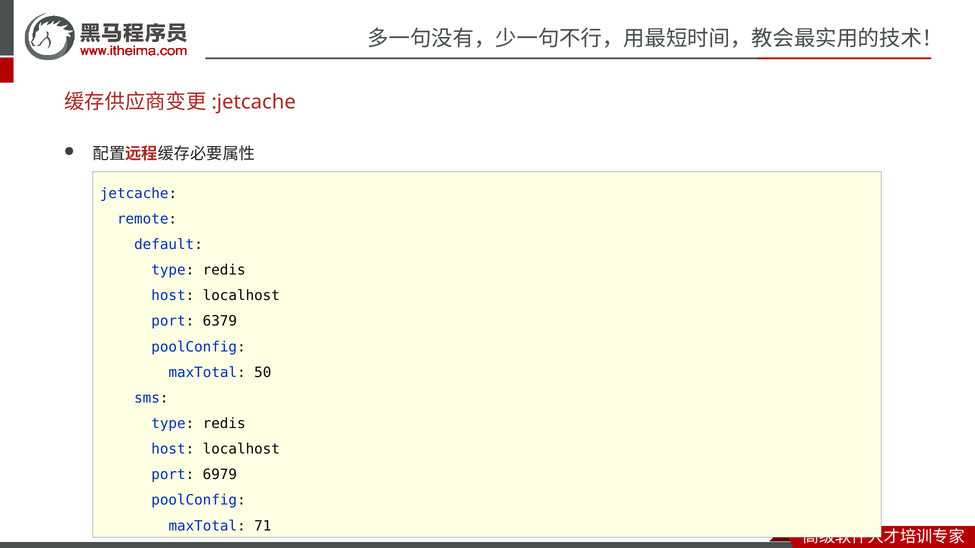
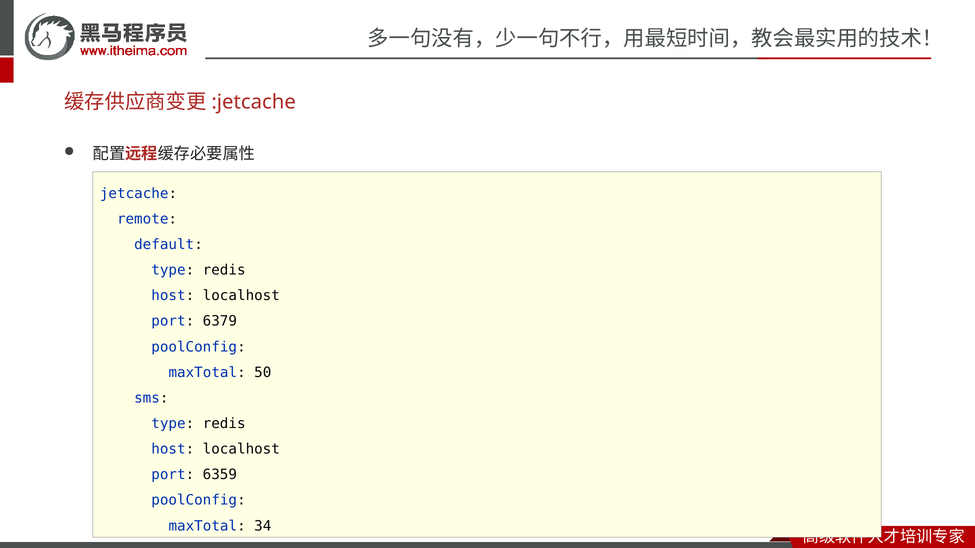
6979: 6979 -> 6359
71: 71 -> 34
